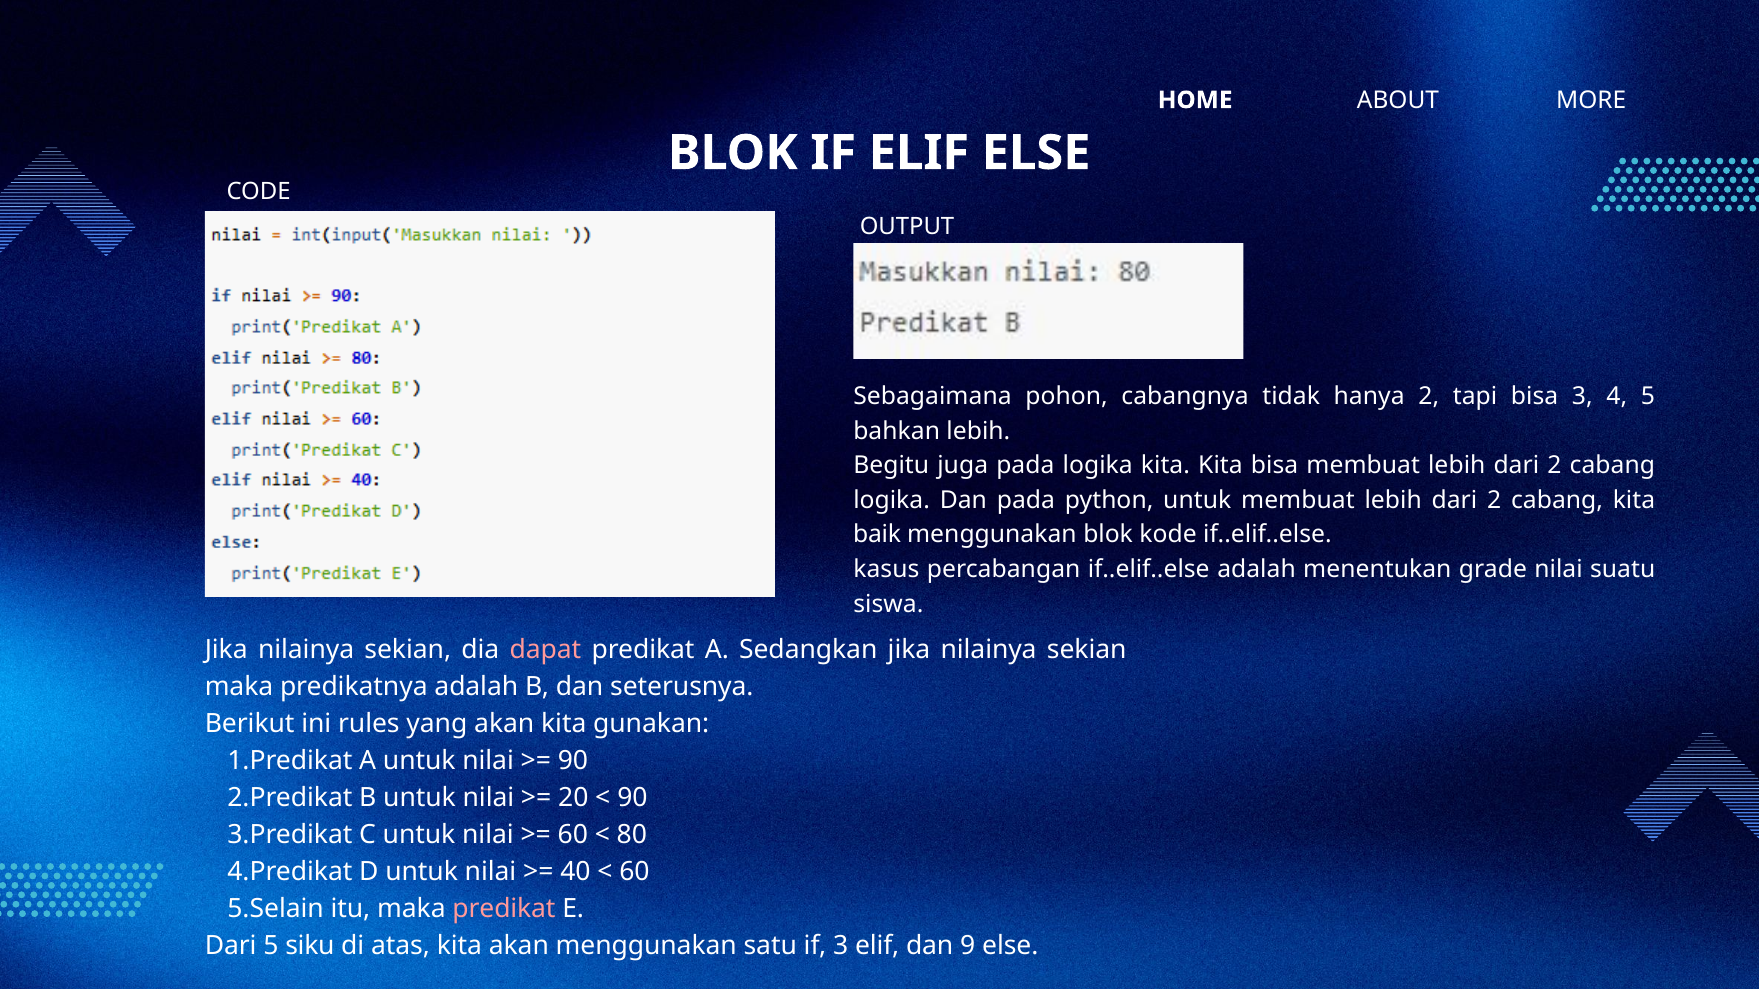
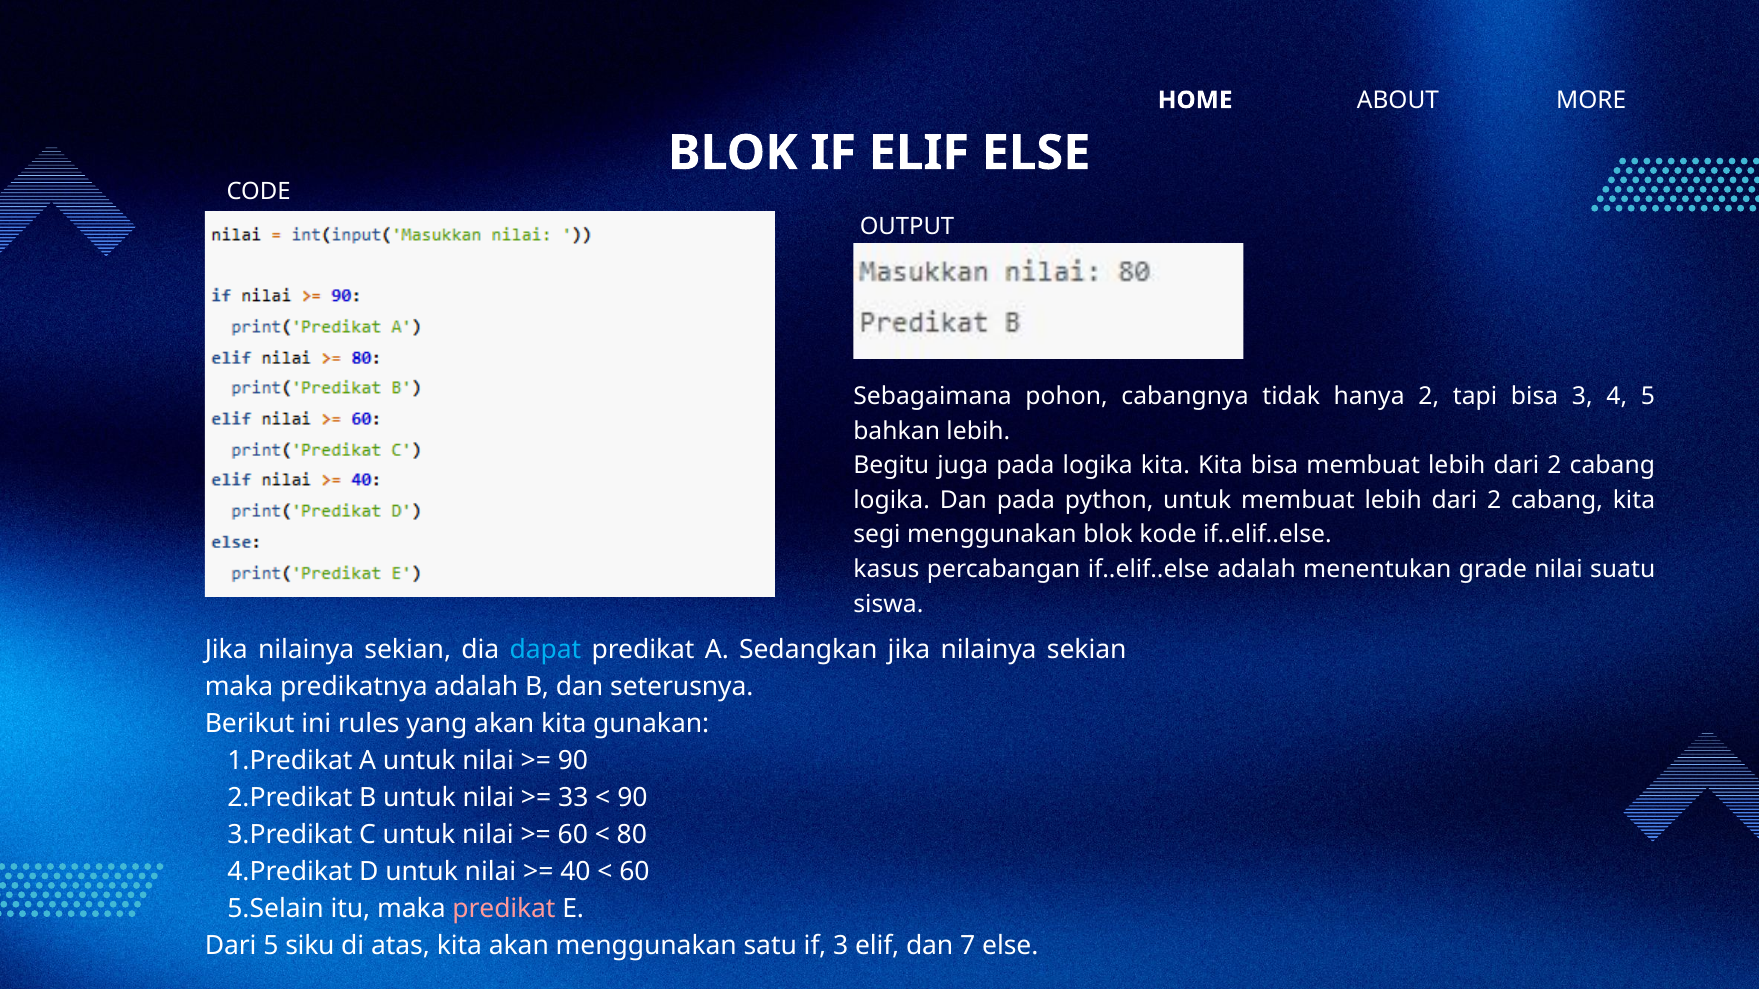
baik: baik -> segi
dapat colour: pink -> light blue
20: 20 -> 33
9: 9 -> 7
